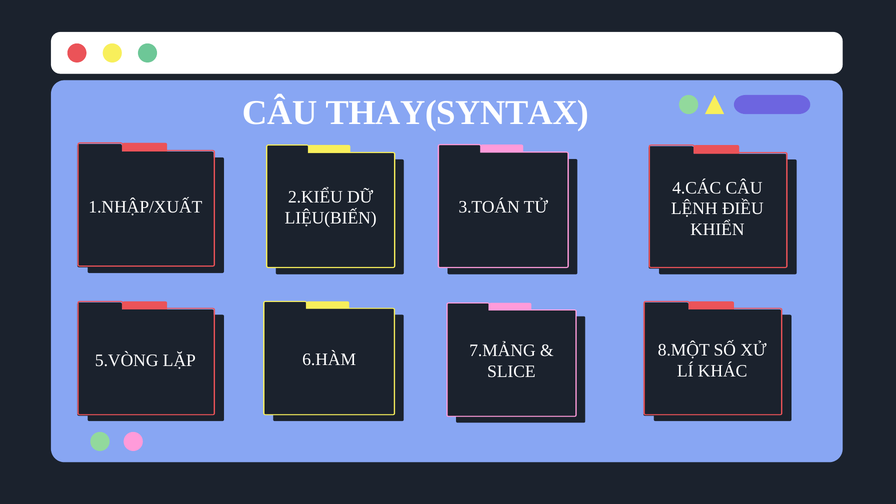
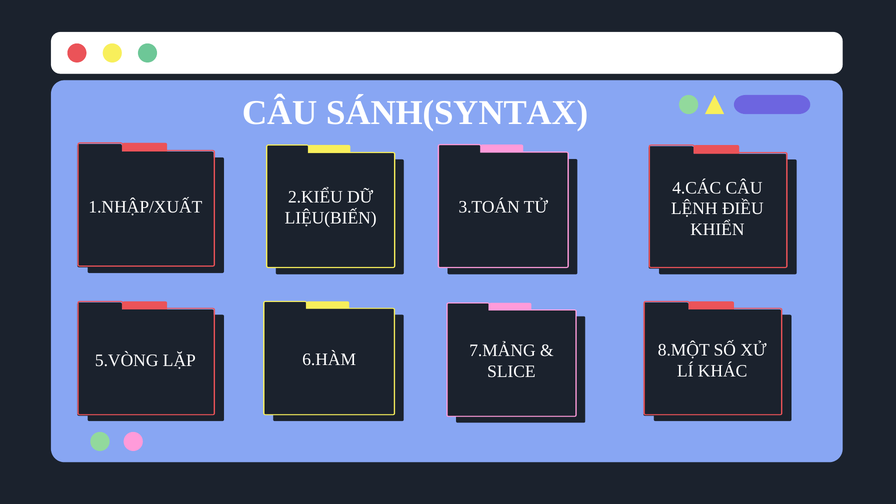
THAY(SYNTAX: THAY(SYNTAX -> SÁNH(SYNTAX
